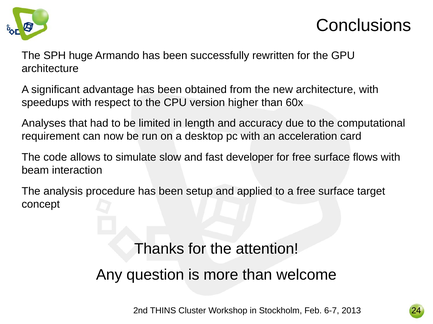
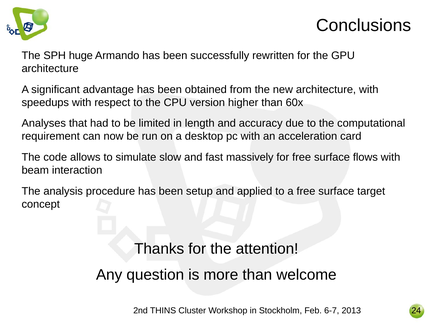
developer: developer -> massively
